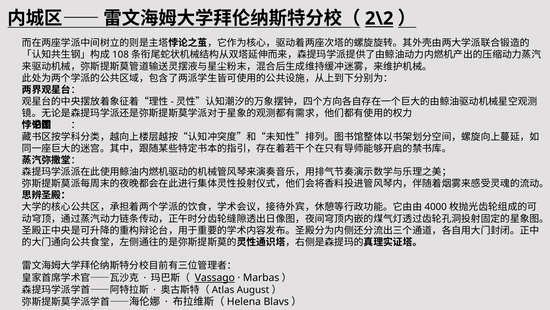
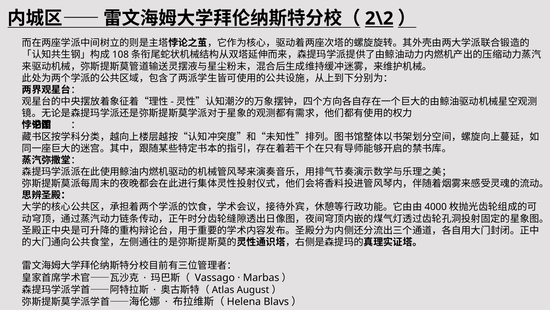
Vassago underline: present -> none
